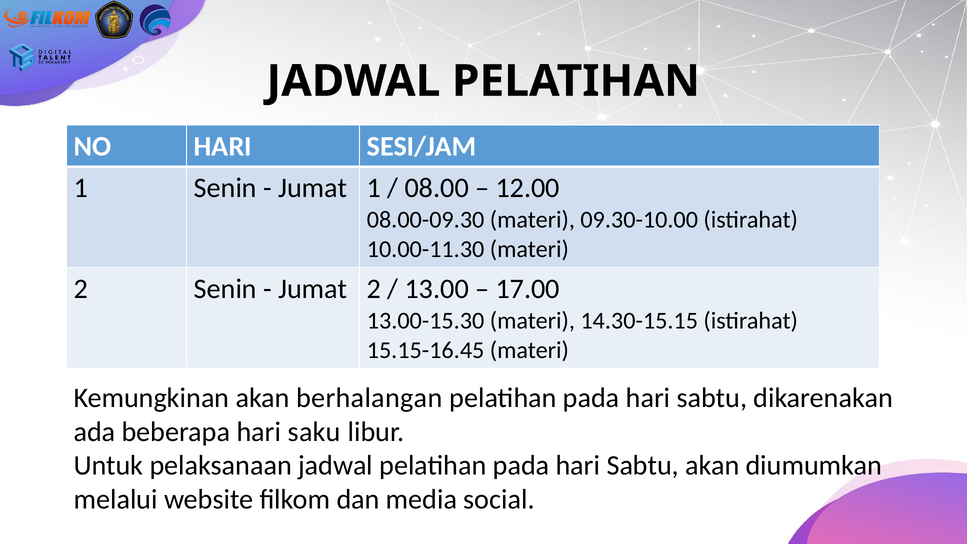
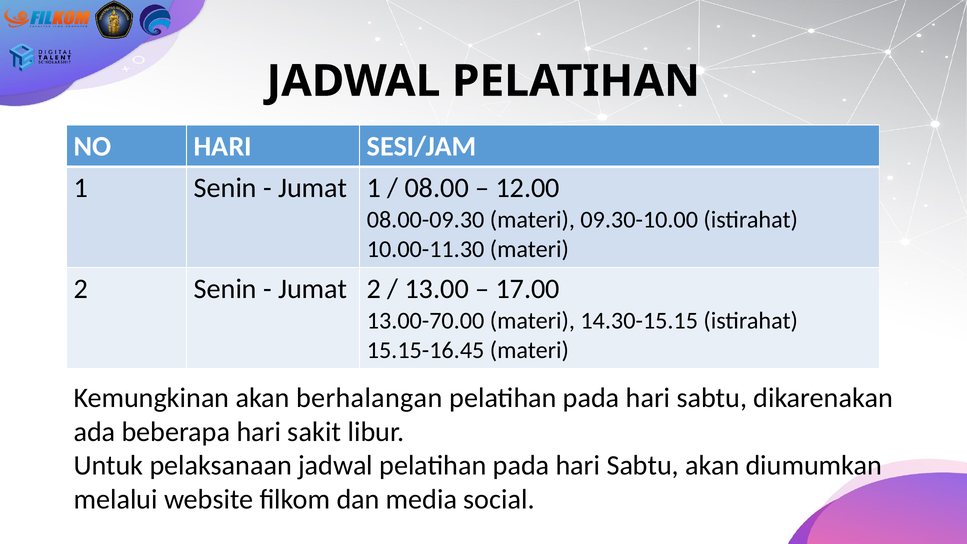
13.00-15.30: 13.00-15.30 -> 13.00-70.00
saku: saku -> sakit
